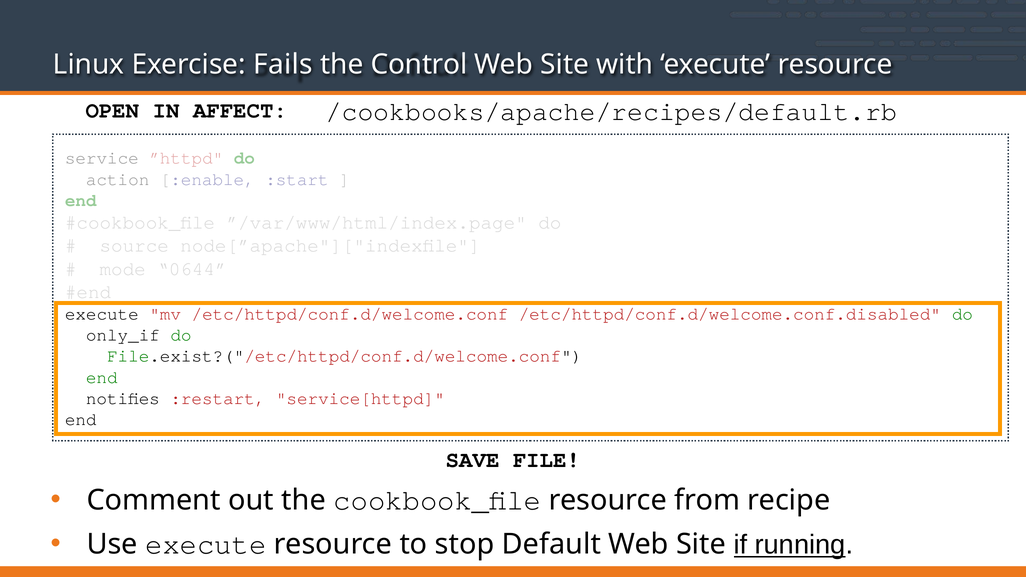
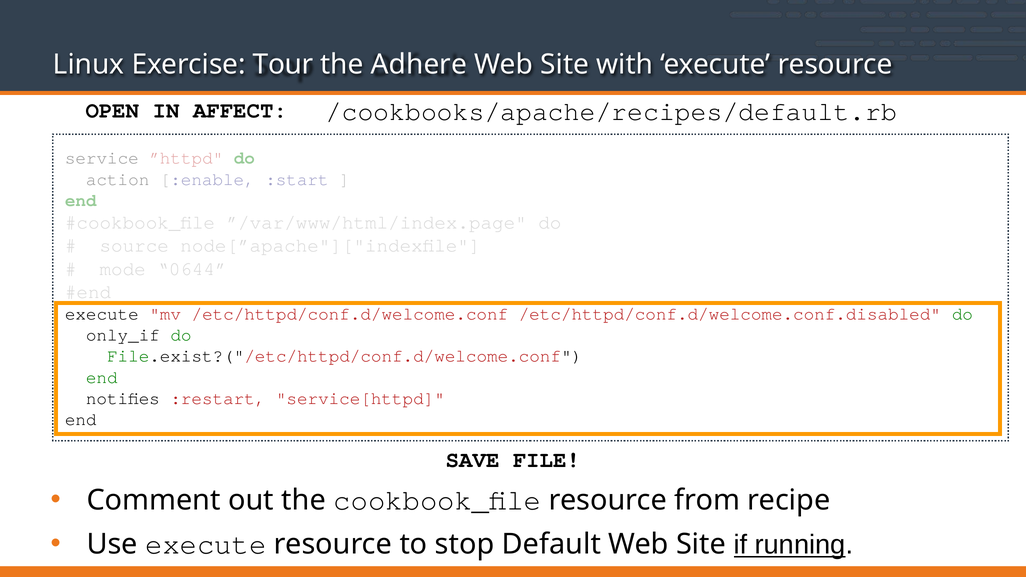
Fails: Fails -> Tour
Control: Control -> Adhere
